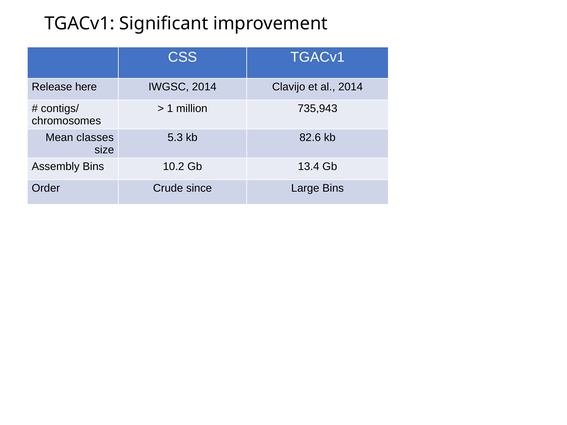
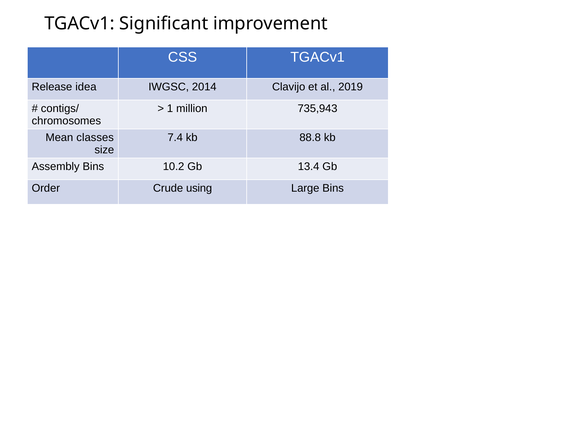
here: here -> idea
al 2014: 2014 -> 2019
5.3: 5.3 -> 7.4
82.6: 82.6 -> 88.8
since: since -> using
